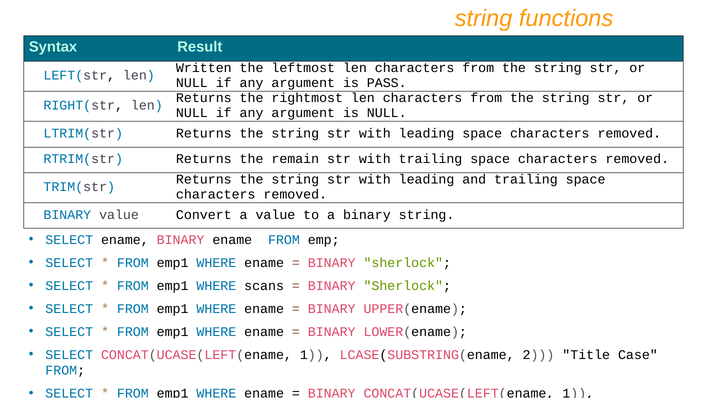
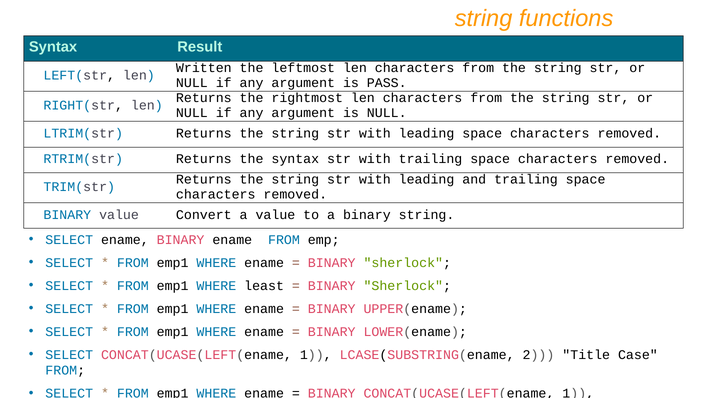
the remain: remain -> syntax
scans: scans -> least
